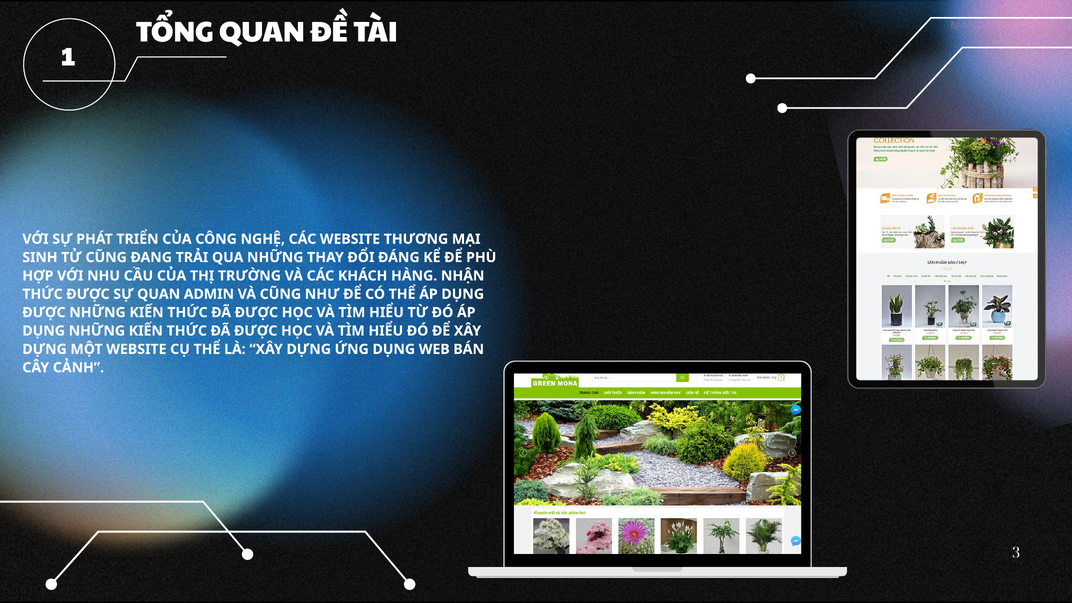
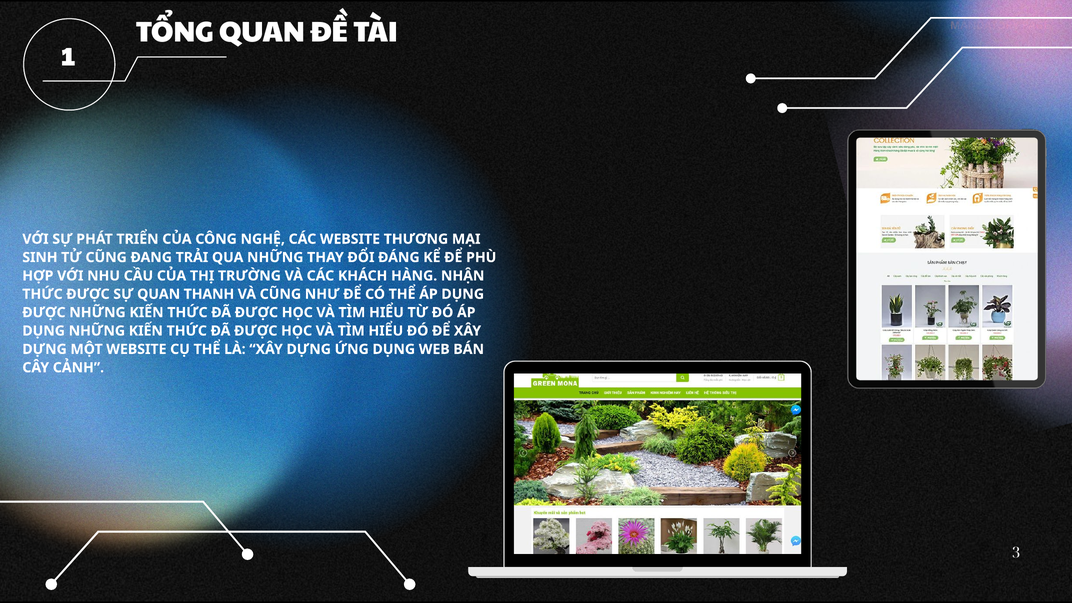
ADMIN: ADMIN -> THANH
